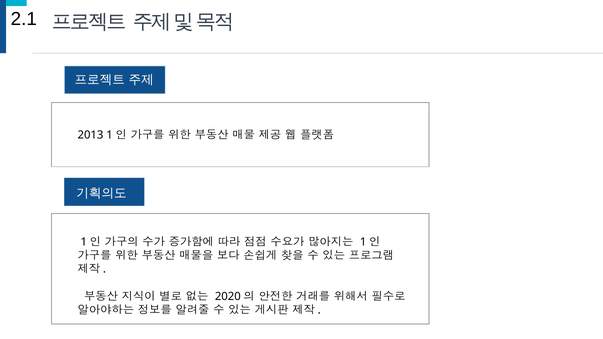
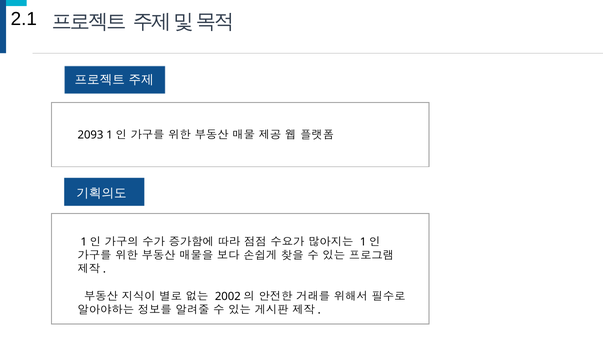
2013: 2013 -> 2093
2020: 2020 -> 2002
